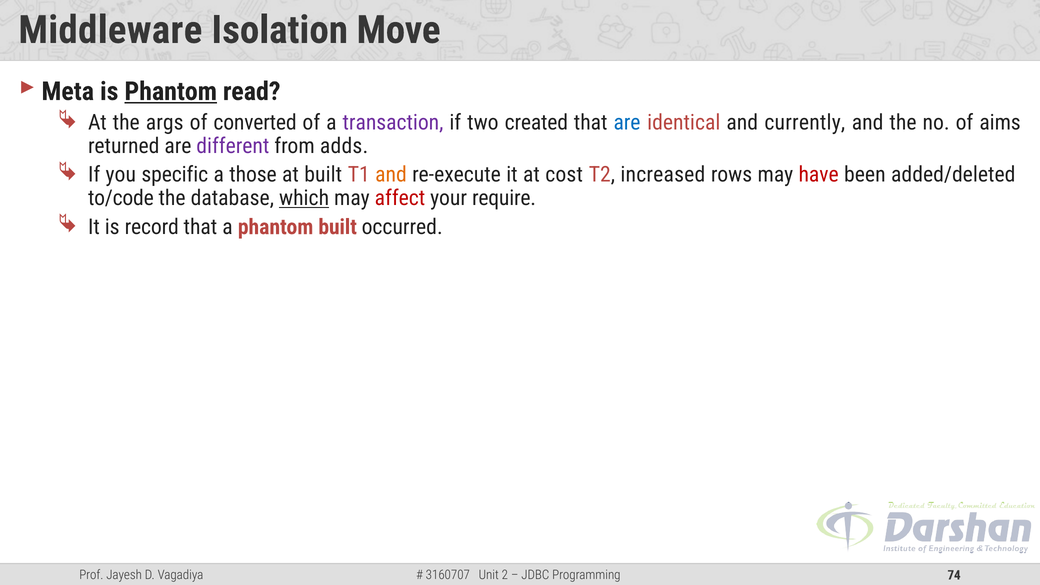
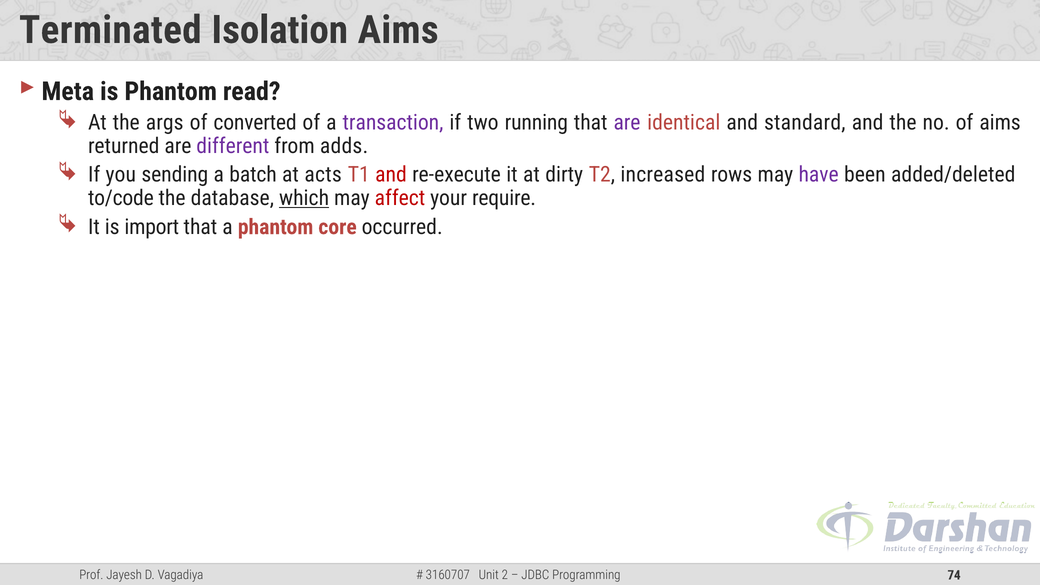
Middleware: Middleware -> Terminated
Isolation Move: Move -> Aims
Phantom at (171, 91) underline: present -> none
created: created -> running
are at (627, 123) colour: blue -> purple
currently: currently -> standard
specific: specific -> sending
those: those -> batch
at built: built -> acts
and at (391, 175) colour: orange -> red
cost: cost -> dirty
have colour: red -> purple
record: record -> import
phantom built: built -> core
